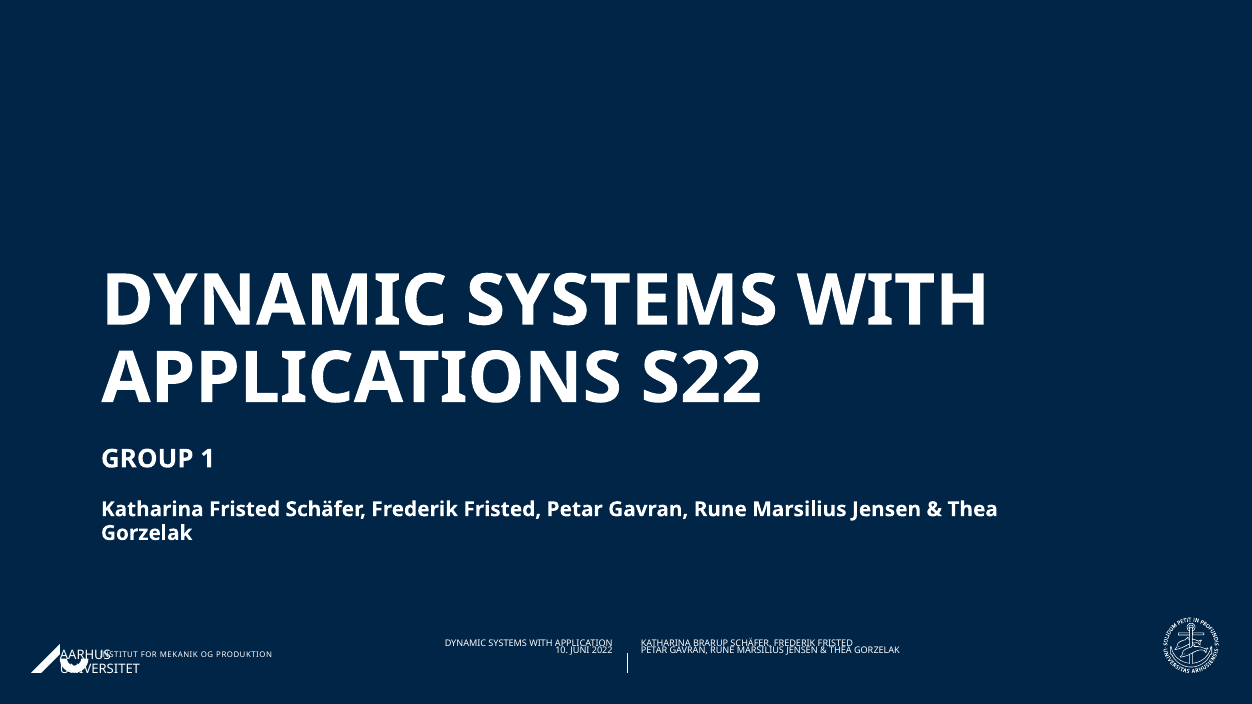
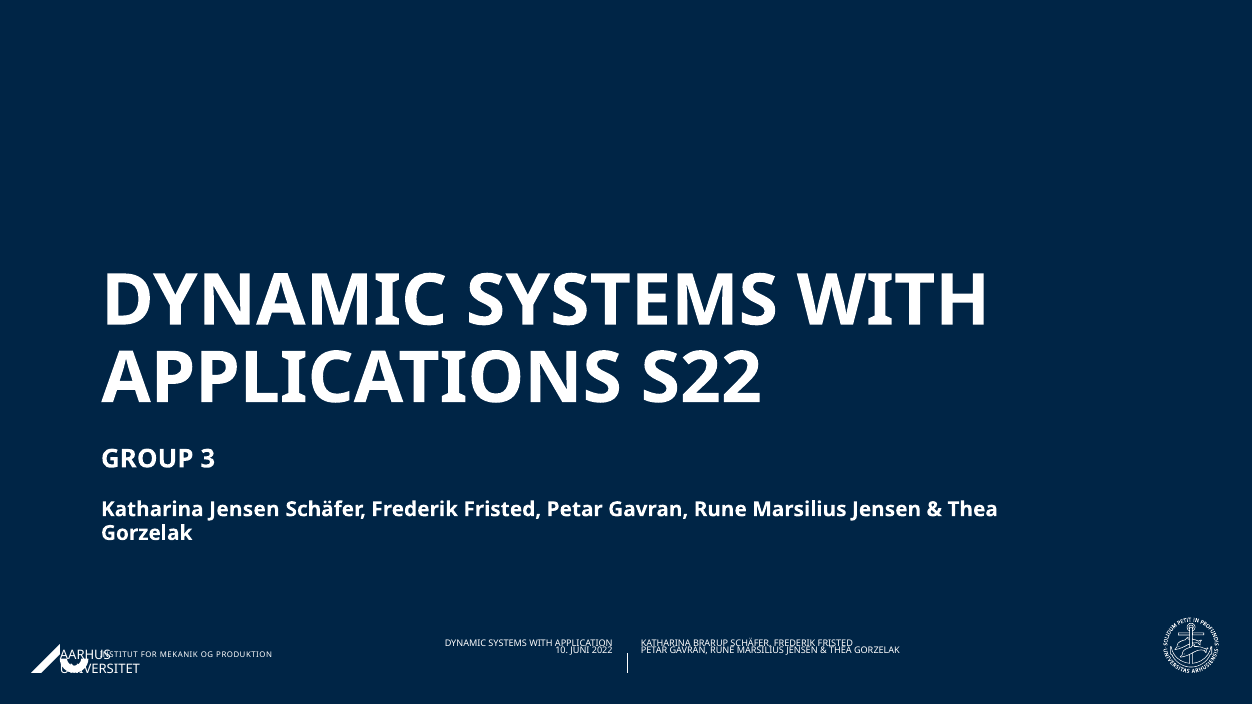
1: 1 -> 3
Katharina Fristed: Fristed -> Jensen
